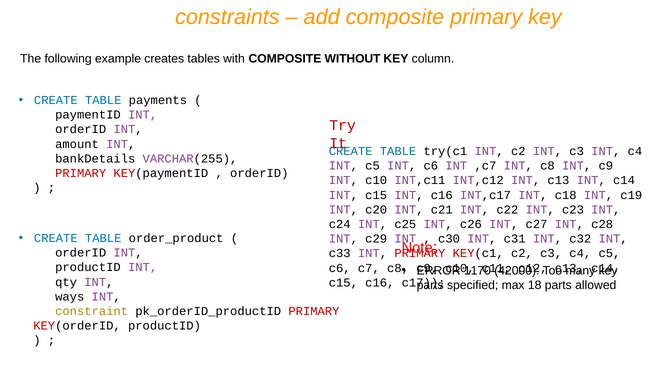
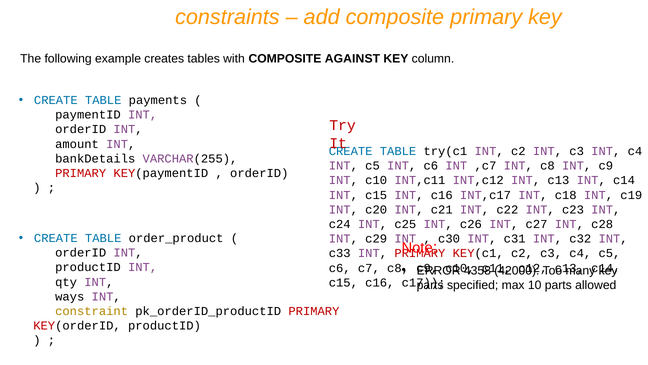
WITHOUT: WITHOUT -> AGAINST
1170: 1170 -> 4358
18: 18 -> 10
